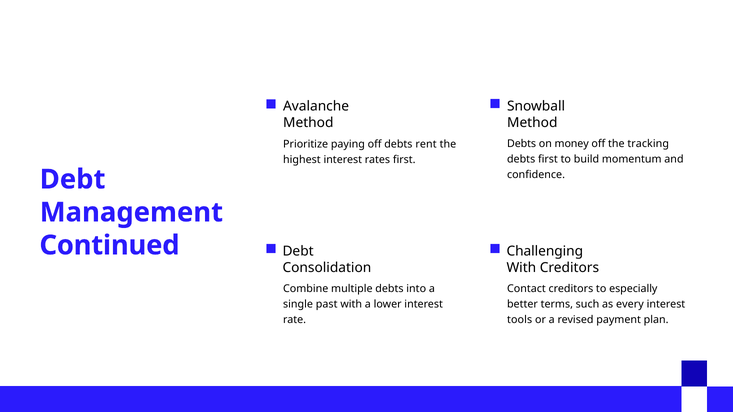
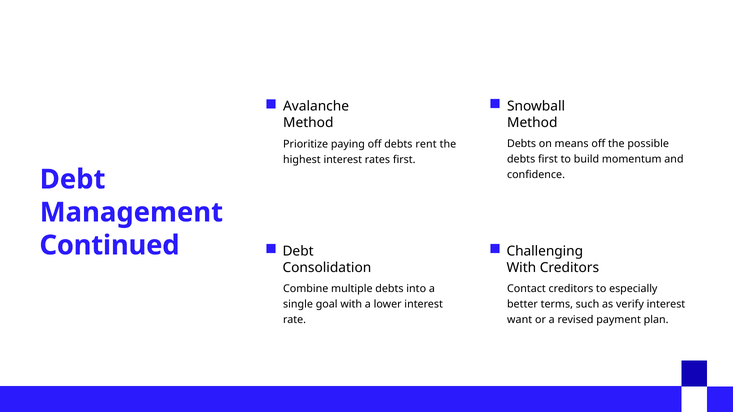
money: money -> means
tracking: tracking -> possible
past: past -> goal
every: every -> verify
tools: tools -> want
